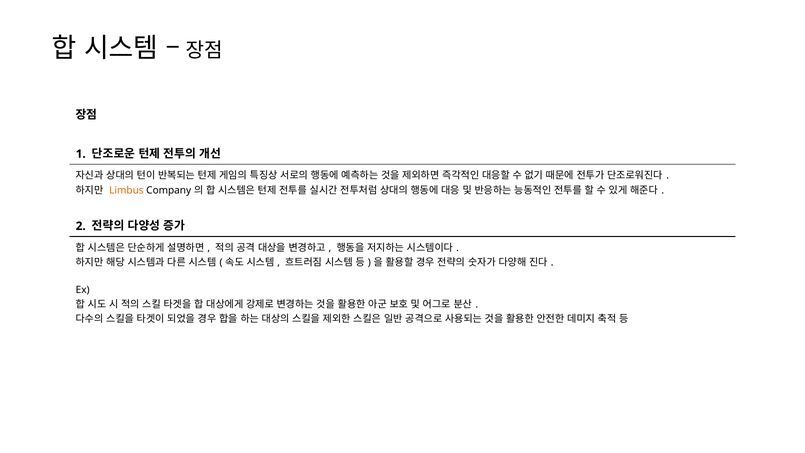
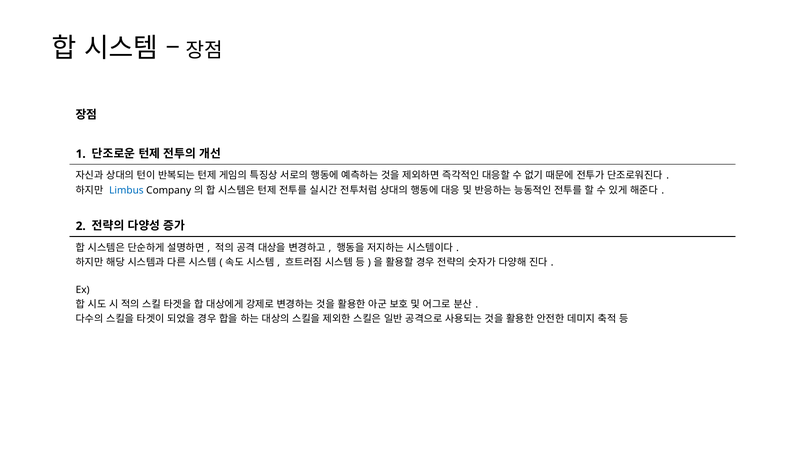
Limbus colour: orange -> blue
